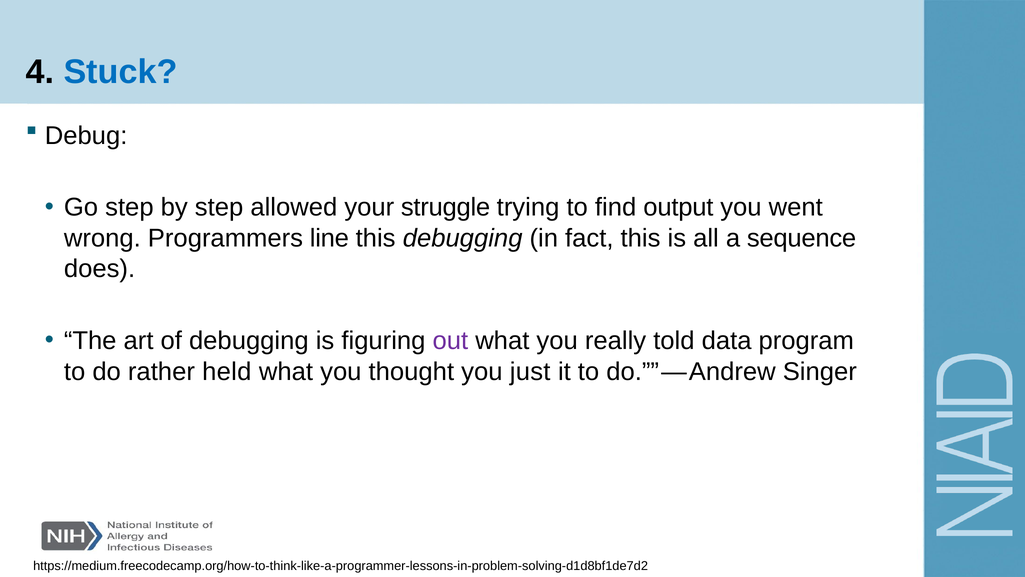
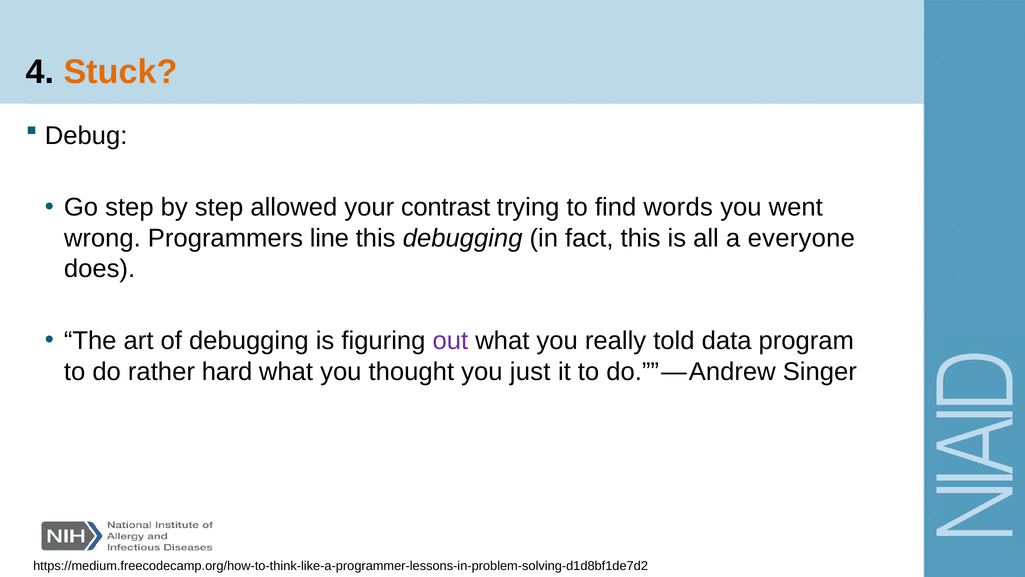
Stuck colour: blue -> orange
struggle: struggle -> contrast
output: output -> words
sequence: sequence -> everyone
held: held -> hard
